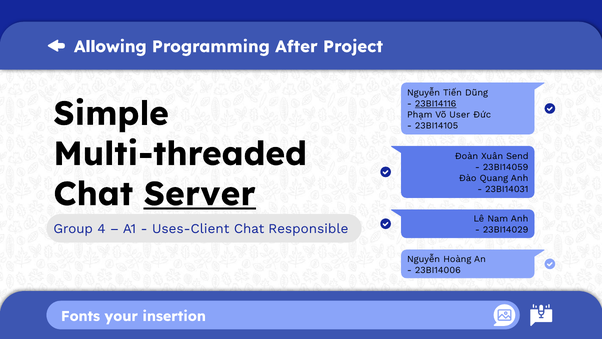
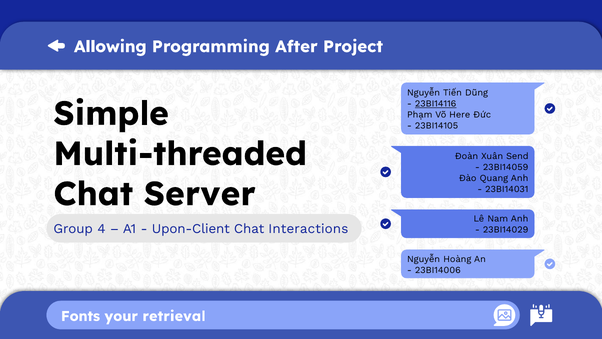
User: User -> Here
Server underline: present -> none
Uses-Client: Uses-Client -> Upon-Client
Responsible: Responsible -> Interactions
insertion: insertion -> retrieval
